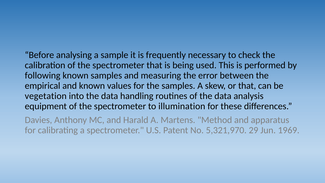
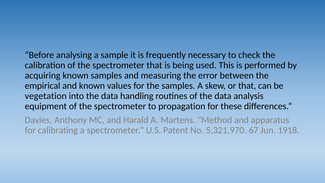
following: following -> acquiring
illumination: illumination -> propagation
29: 29 -> 67
1969: 1969 -> 1918
